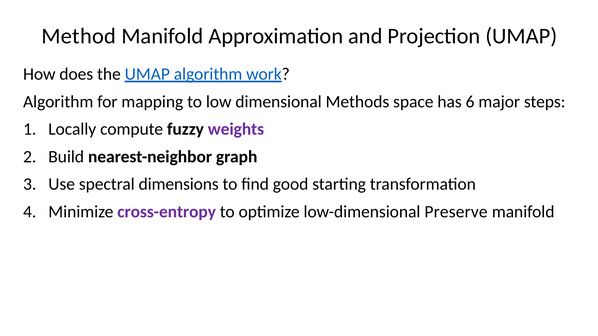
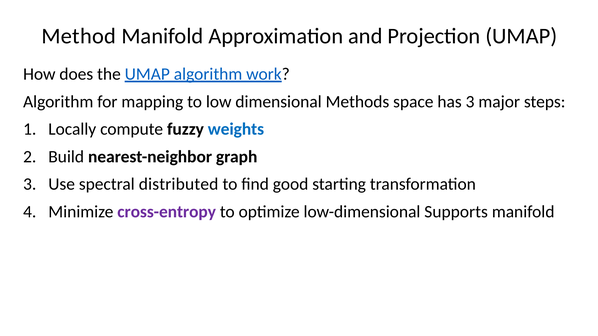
has 6: 6 -> 3
weights colour: purple -> blue
dimensions: dimensions -> distributed
Preserve: Preserve -> Supports
